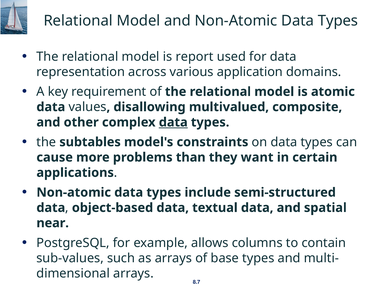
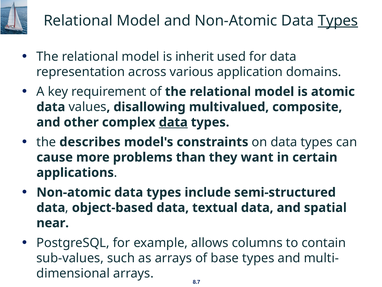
Types at (338, 21) underline: none -> present
report: report -> inherit
subtables: subtables -> describes
